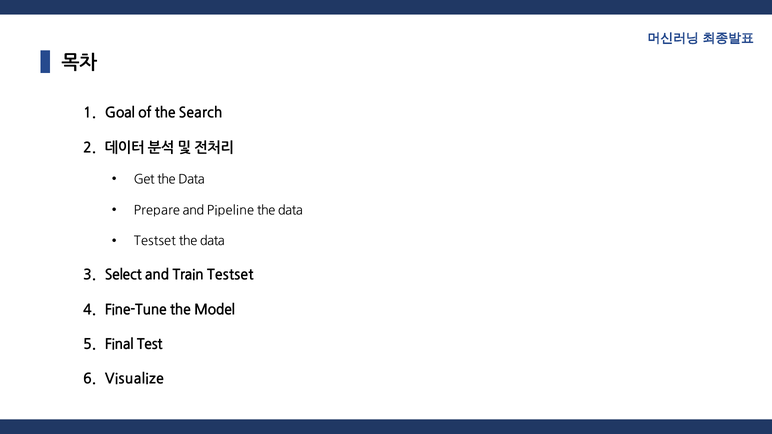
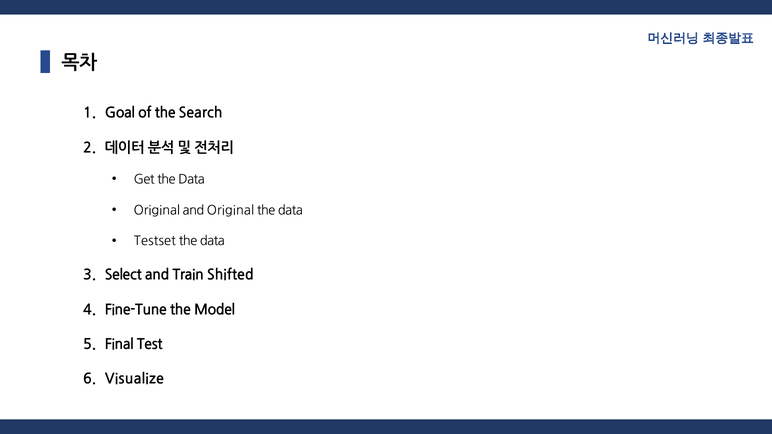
Prepare at (157, 210): Prepare -> Original
and Pipeline: Pipeline -> Original
Train Testset: Testset -> Shifted
